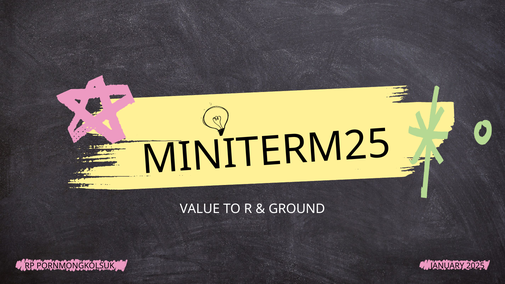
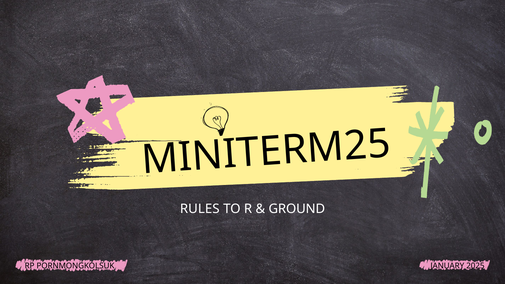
VALUE: VALUE -> RULES
